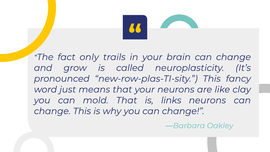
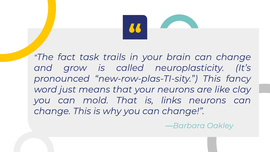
only: only -> task
